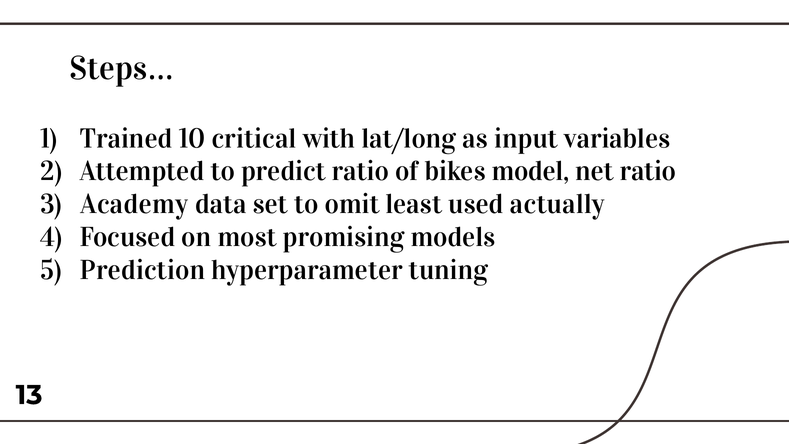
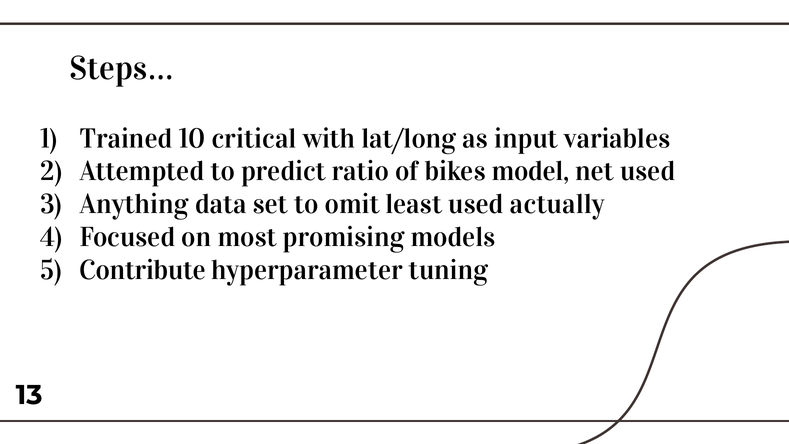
net ratio: ratio -> used
Academy: Academy -> Anything
Prediction: Prediction -> Contribute
